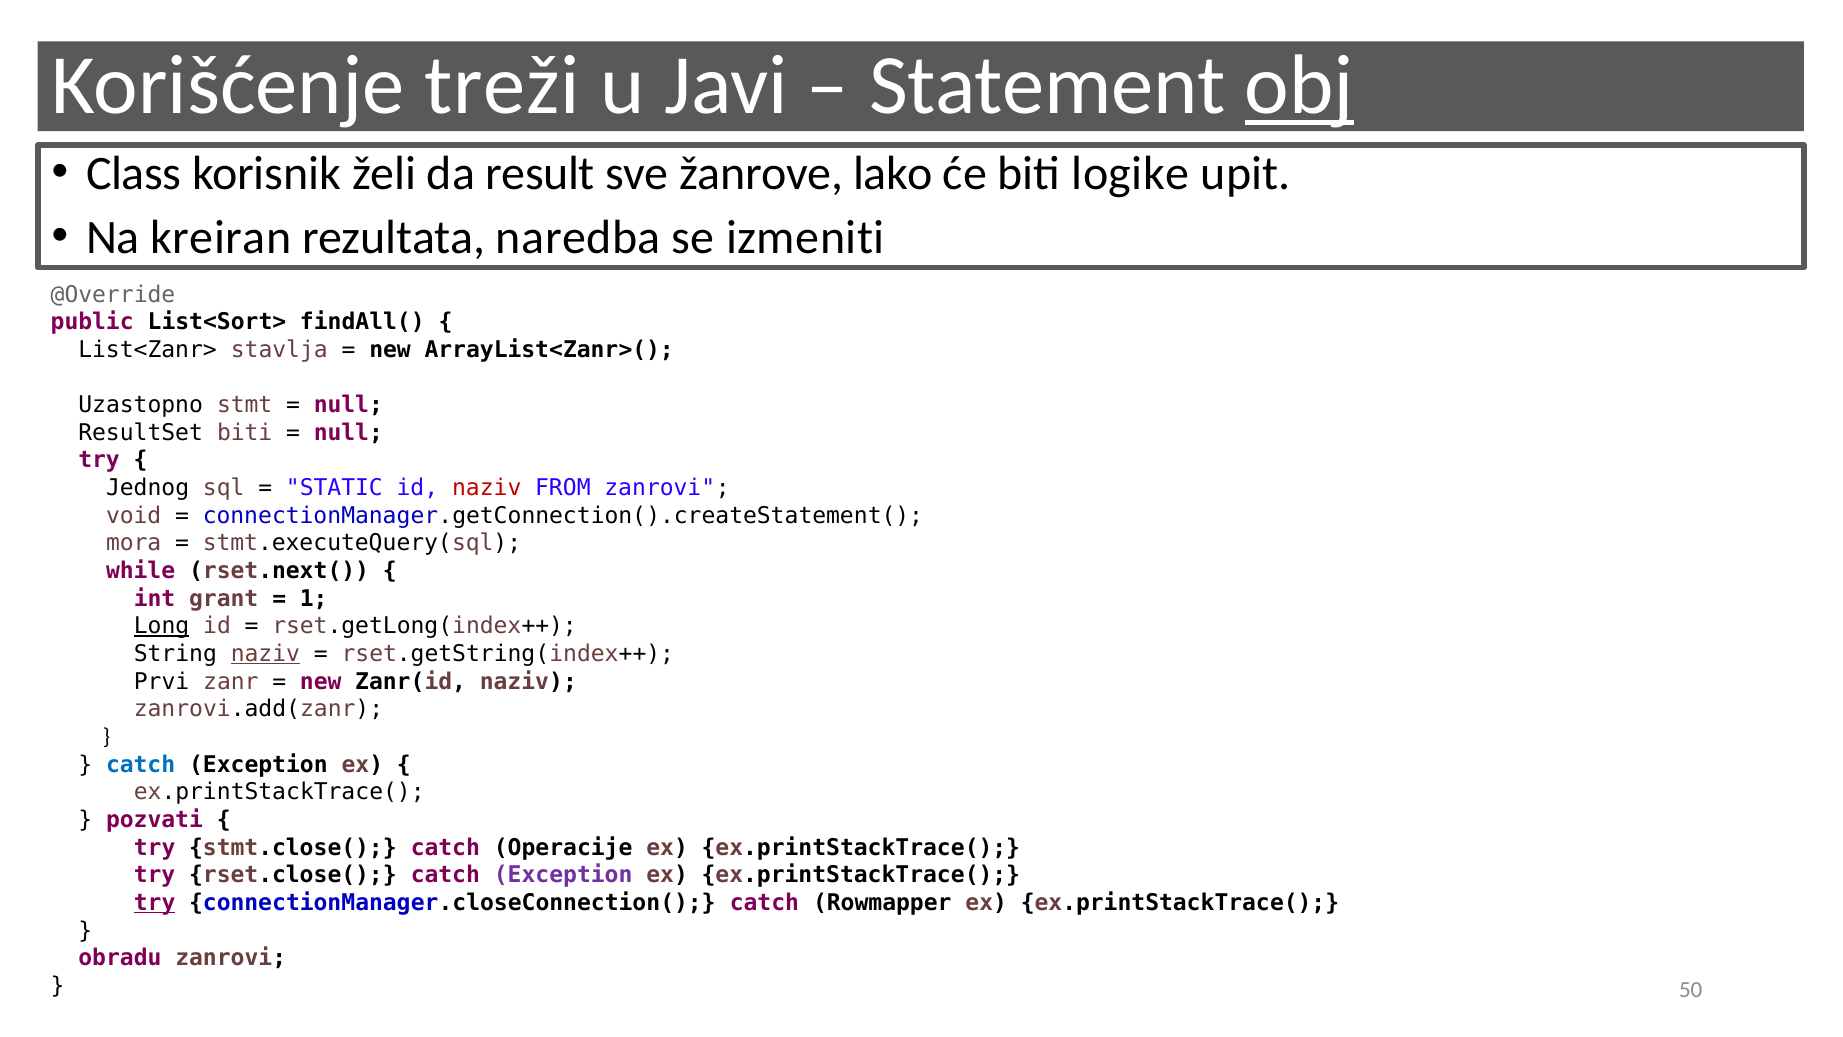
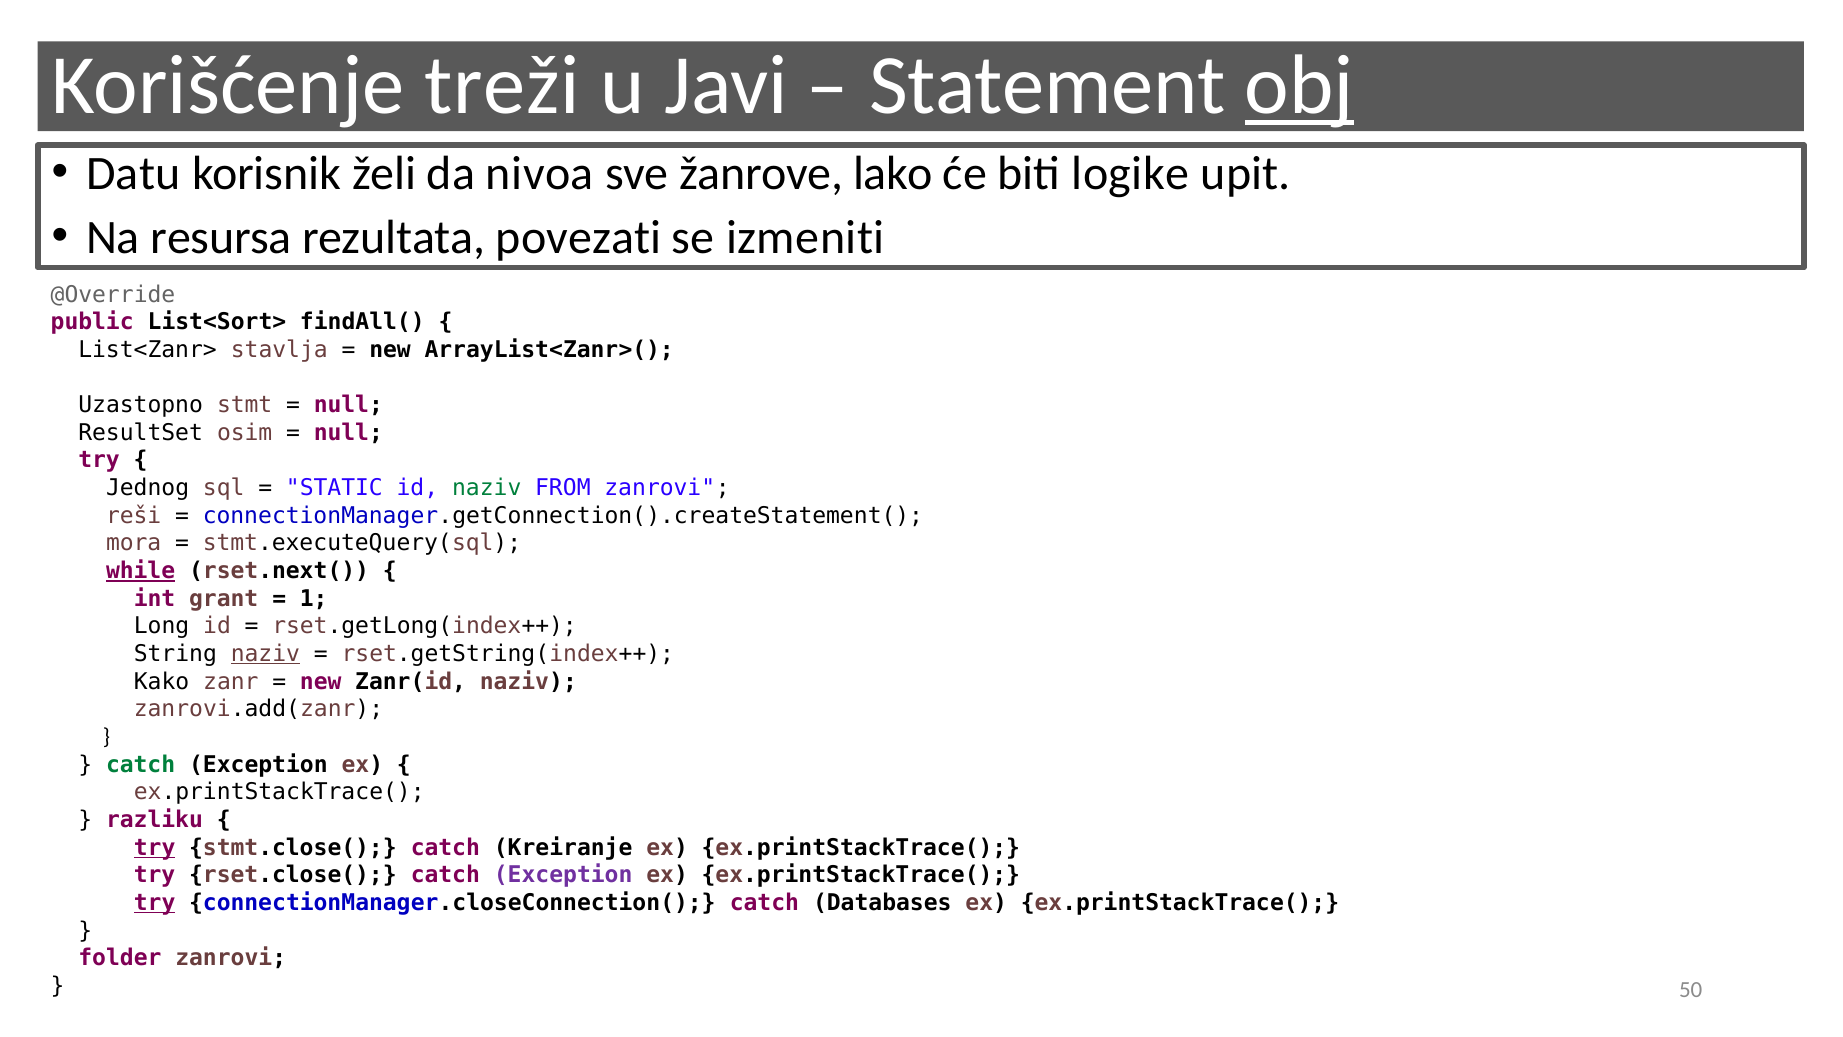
Class: Class -> Datu
result: result -> nivoa
kreiran: kreiran -> resursa
naredba: naredba -> povezati
ResultSet biti: biti -> osim
naziv at (487, 488) colour: red -> green
void: void -> reši
while underline: none -> present
Long underline: present -> none
Prvi: Prvi -> Kako
catch at (141, 764) colour: blue -> green
pozvati: pozvati -> razliku
try at (155, 847) underline: none -> present
Operacije: Operacije -> Kreiranje
Rowmapper: Rowmapper -> Databases
obradu: obradu -> folder
